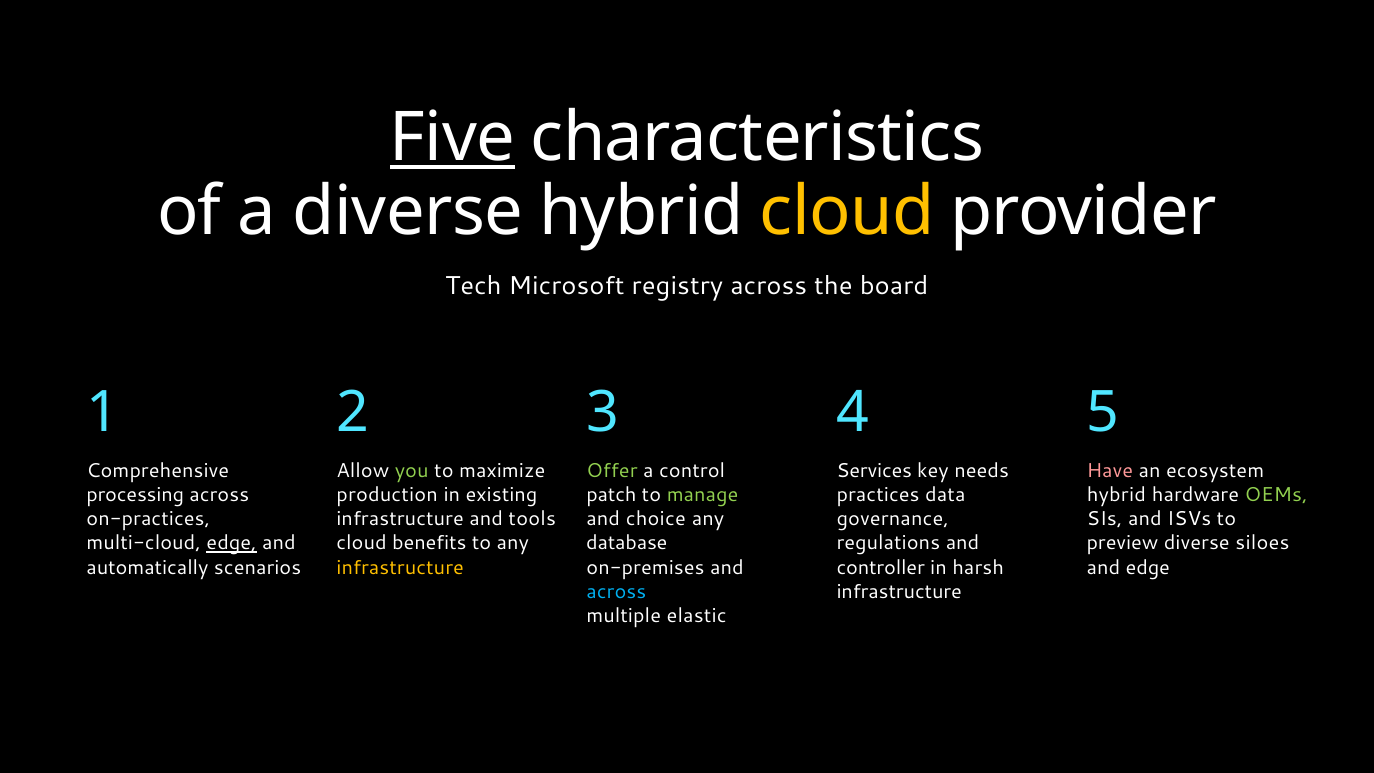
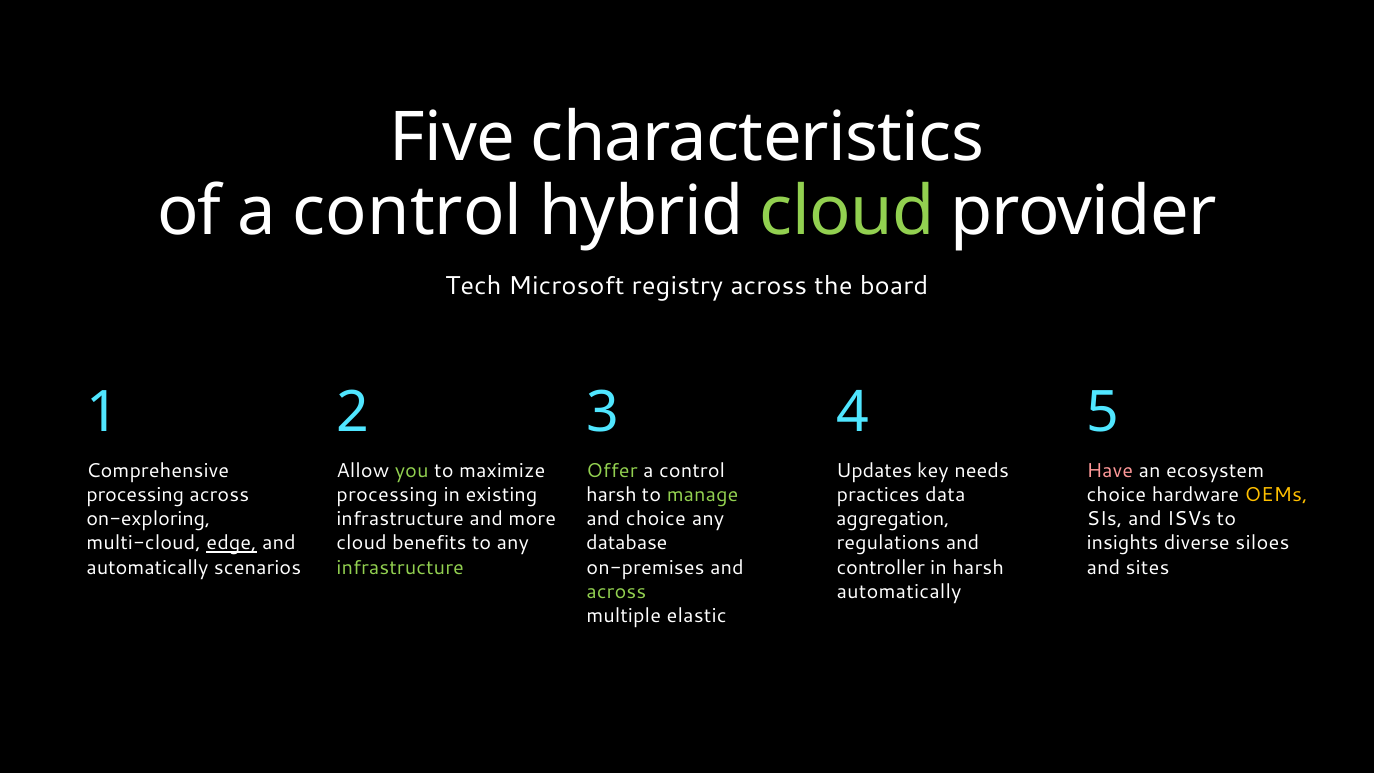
Five underline: present -> none
of a diverse: diverse -> control
cloud at (847, 212) colour: yellow -> light green
Services: Services -> Updates
production at (387, 495): production -> processing
patch at (611, 495): patch -> harsh
hybrid at (1116, 495): hybrid -> choice
OEMs colour: light green -> yellow
on-practices: on-practices -> on-exploring
tools: tools -> more
governance: governance -> aggregation
preview: preview -> insights
infrastructure at (400, 567) colour: yellow -> light green
and edge: edge -> sites
across at (616, 591) colour: light blue -> light green
infrastructure at (899, 591): infrastructure -> automatically
